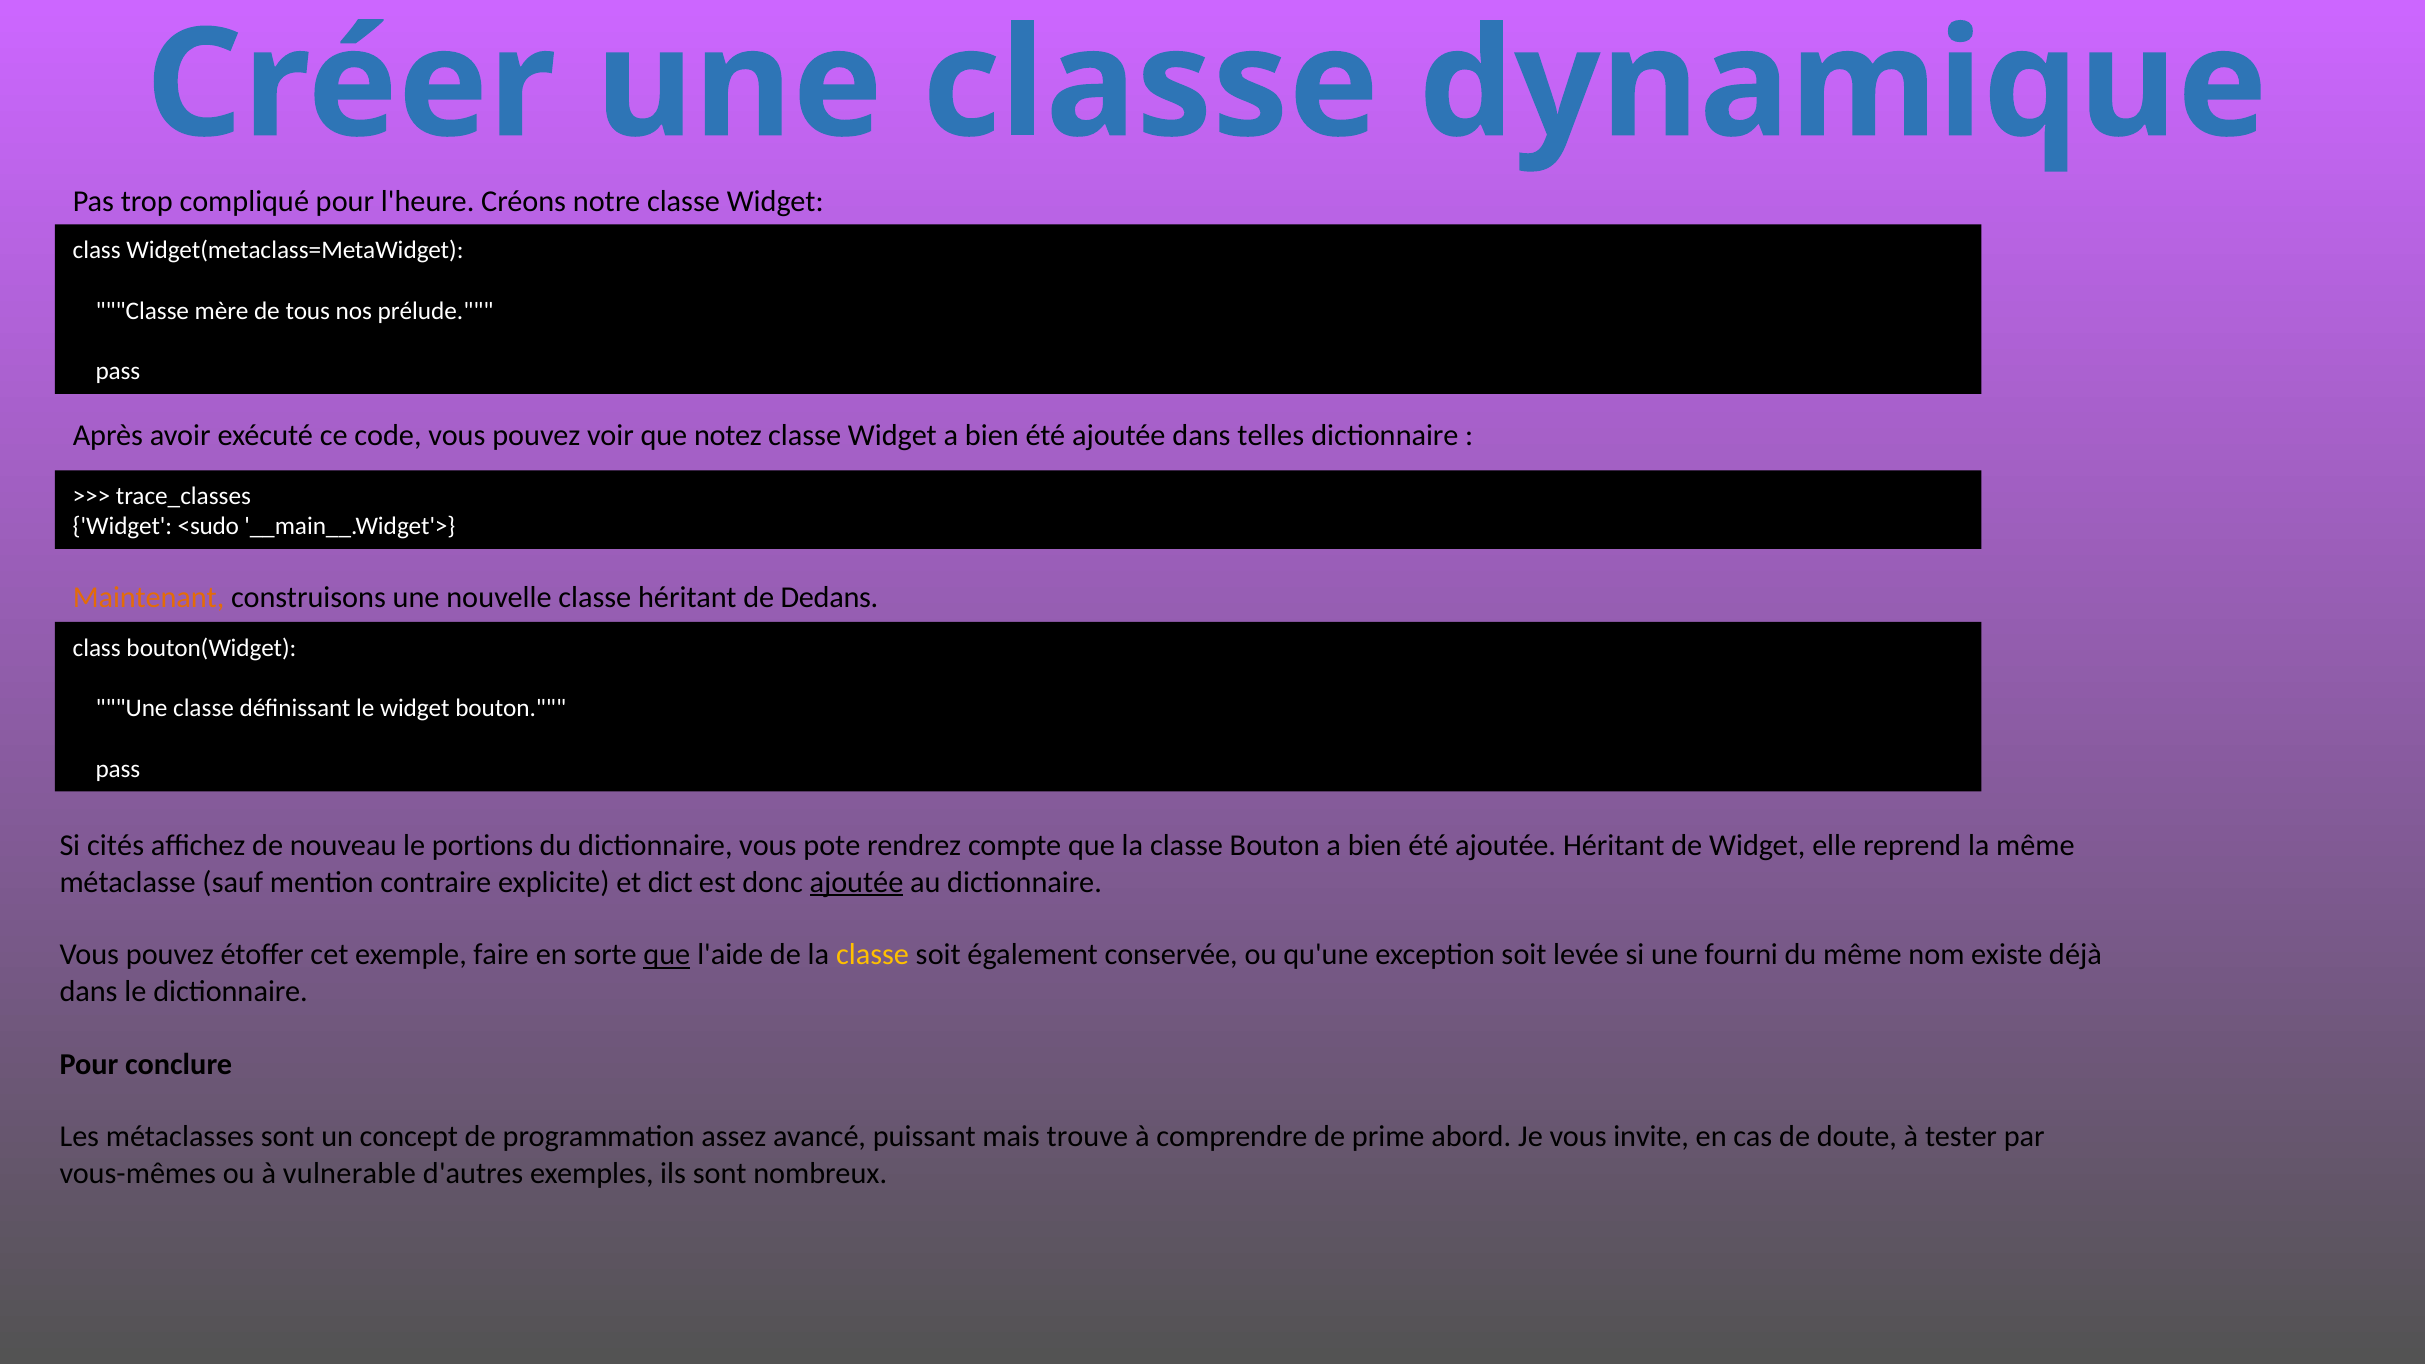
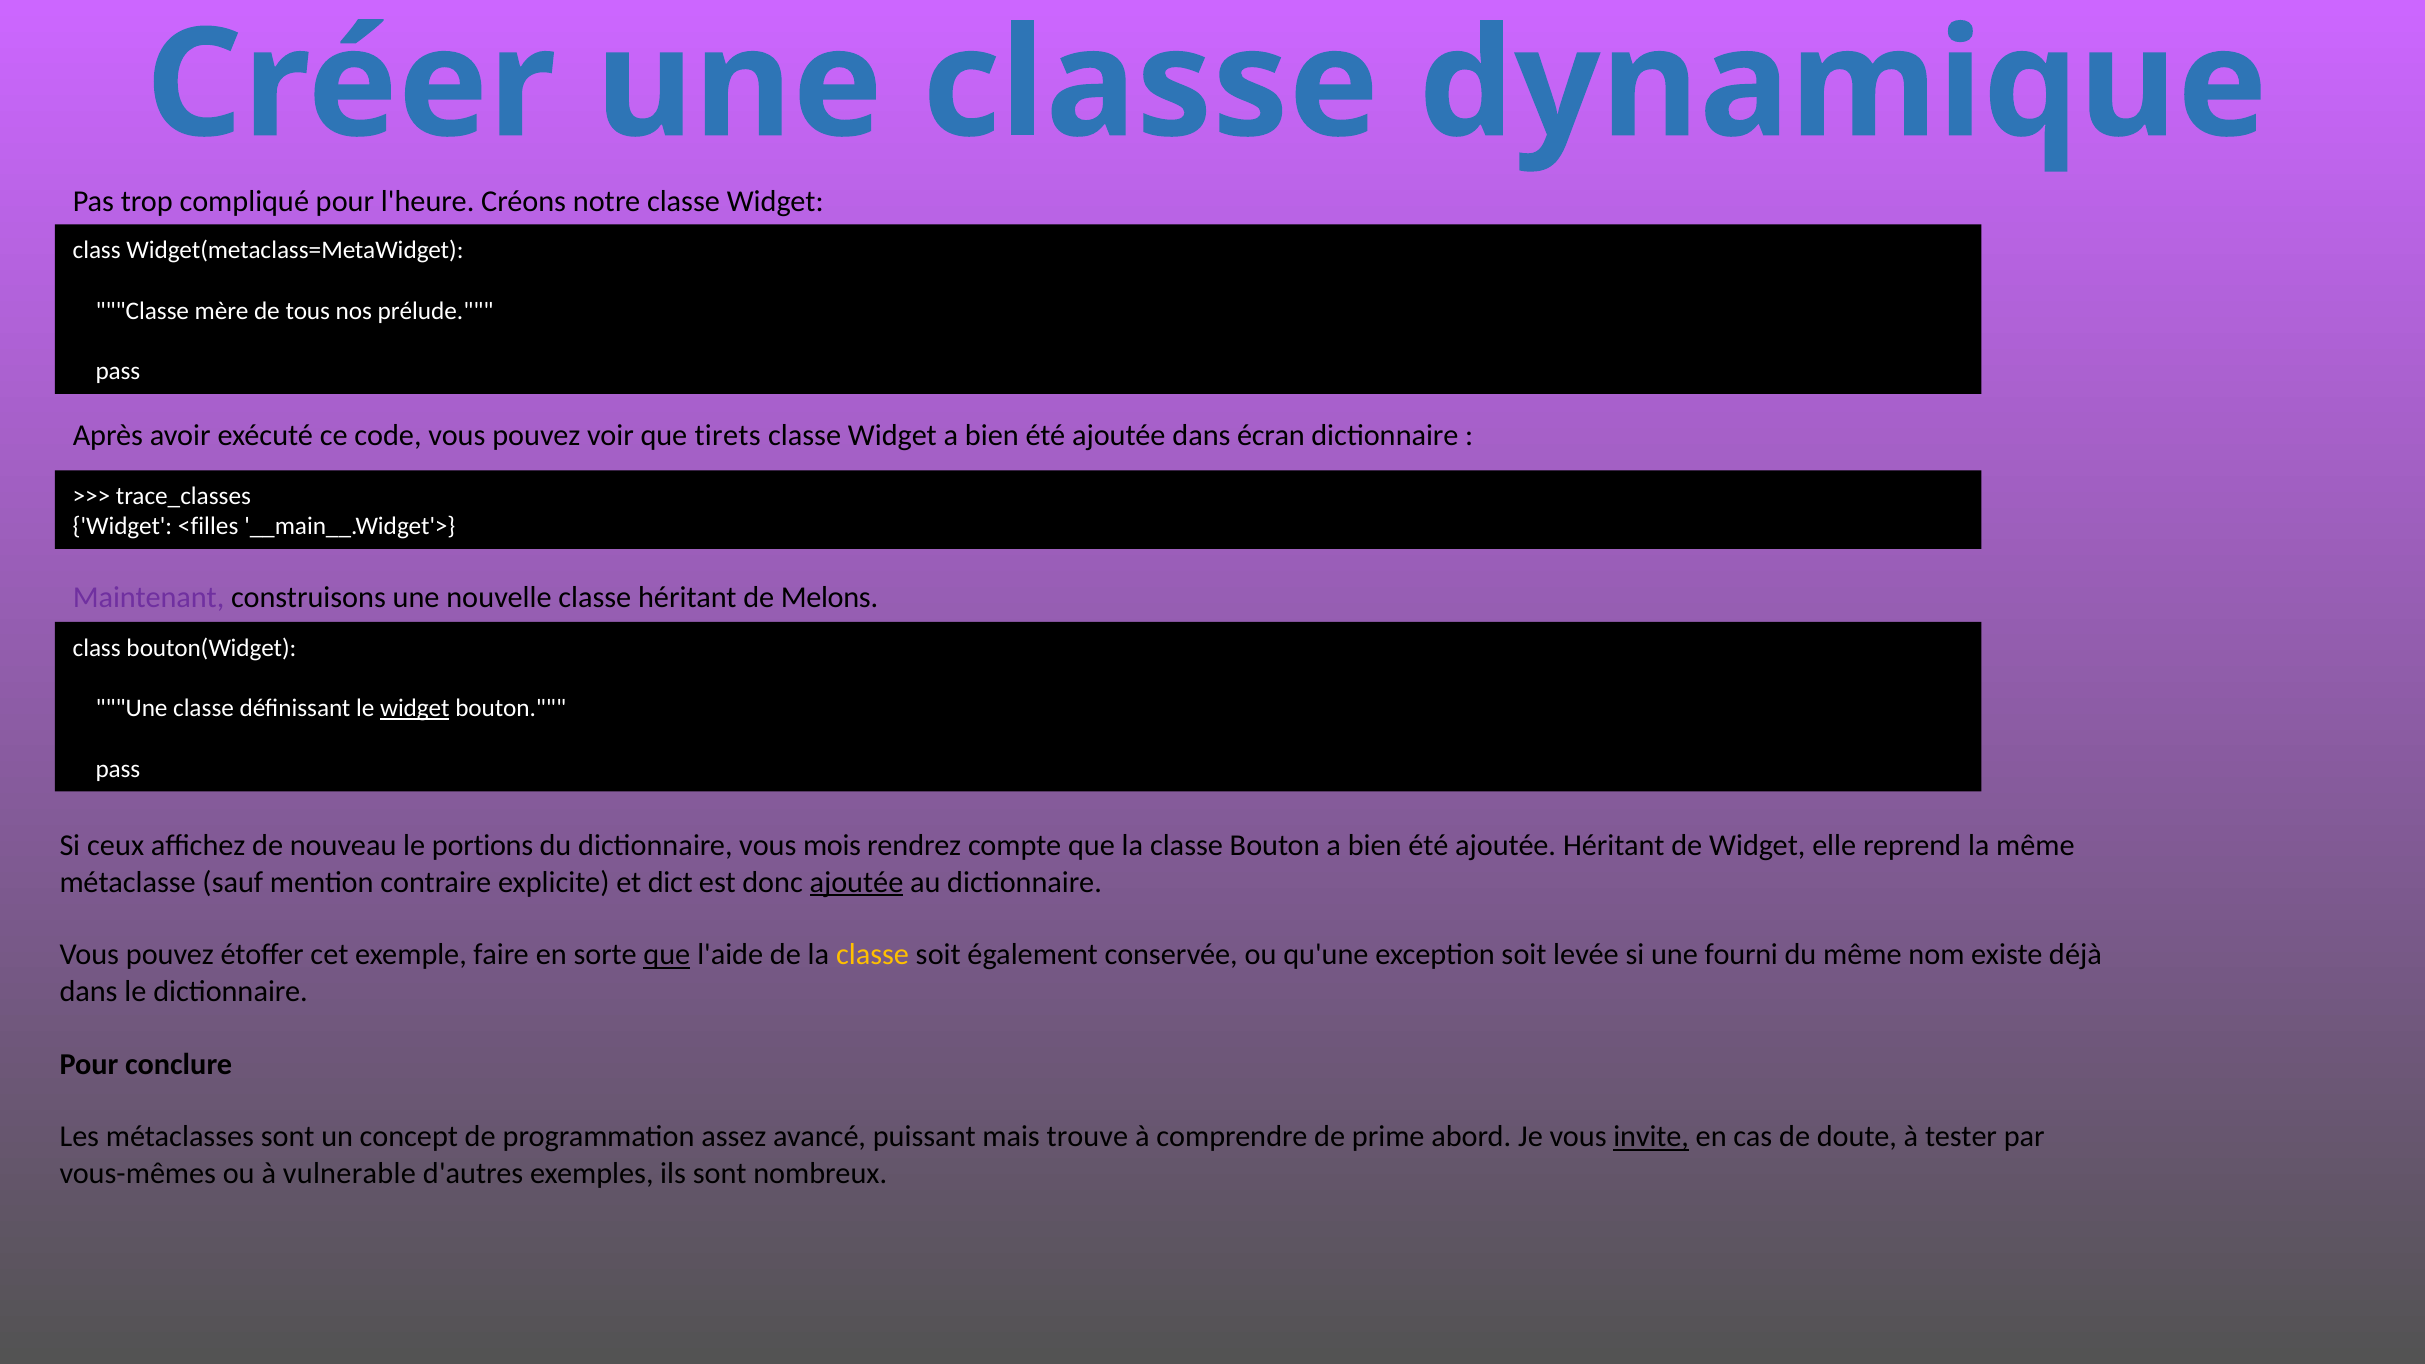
notez: notez -> tirets
telles: telles -> écran
<sudo: <sudo -> <filles
Maintenant colour: orange -> purple
Dedans: Dedans -> Melons
widget at (415, 708) underline: none -> present
cités: cités -> ceux
pote: pote -> mois
invite underline: none -> present
